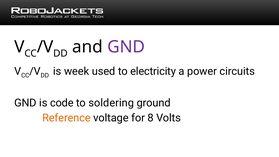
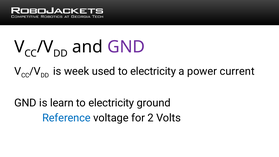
circuits: circuits -> current
code: code -> learn
soldering at (111, 103): soldering -> electricity
Reference colour: orange -> blue
8: 8 -> 2
